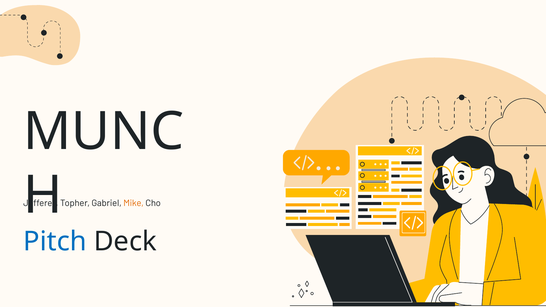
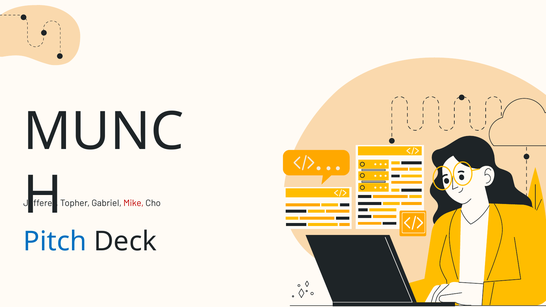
Mike colour: orange -> red
